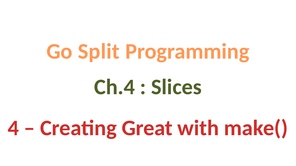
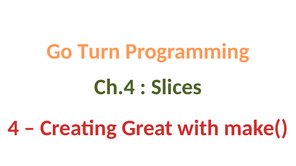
Split: Split -> Turn
